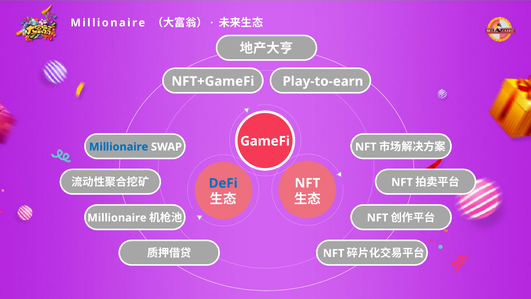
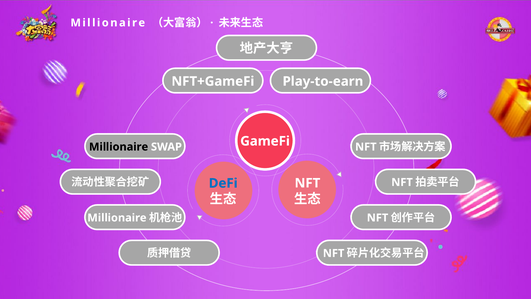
Millionaire at (119, 147) colour: blue -> black
